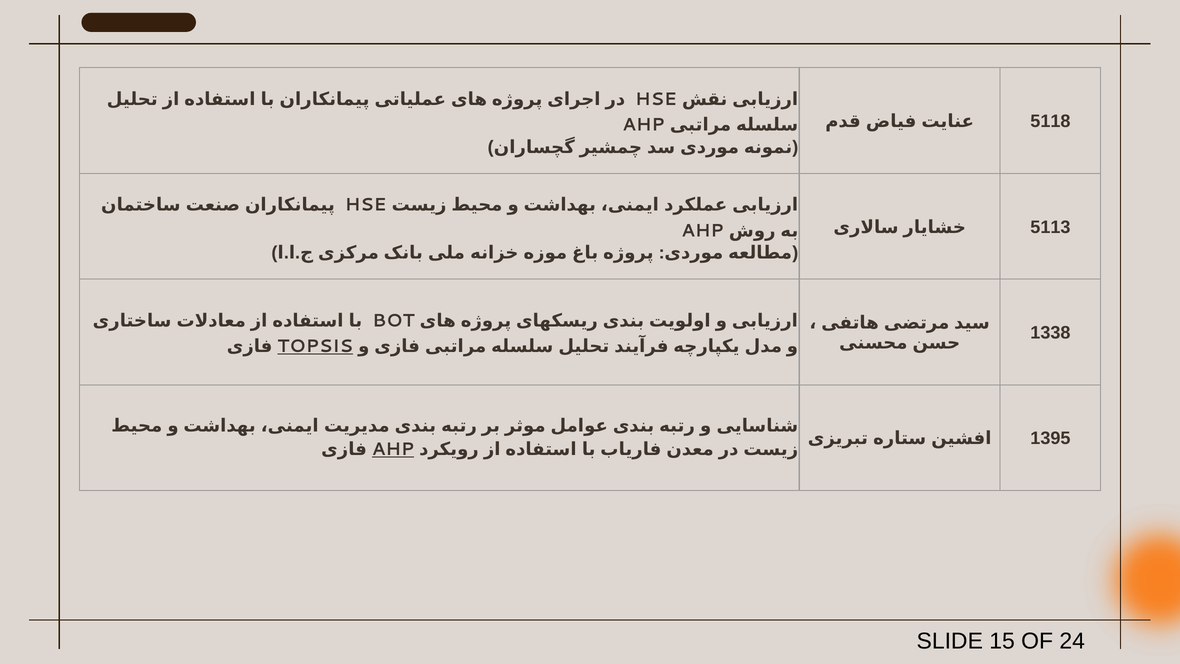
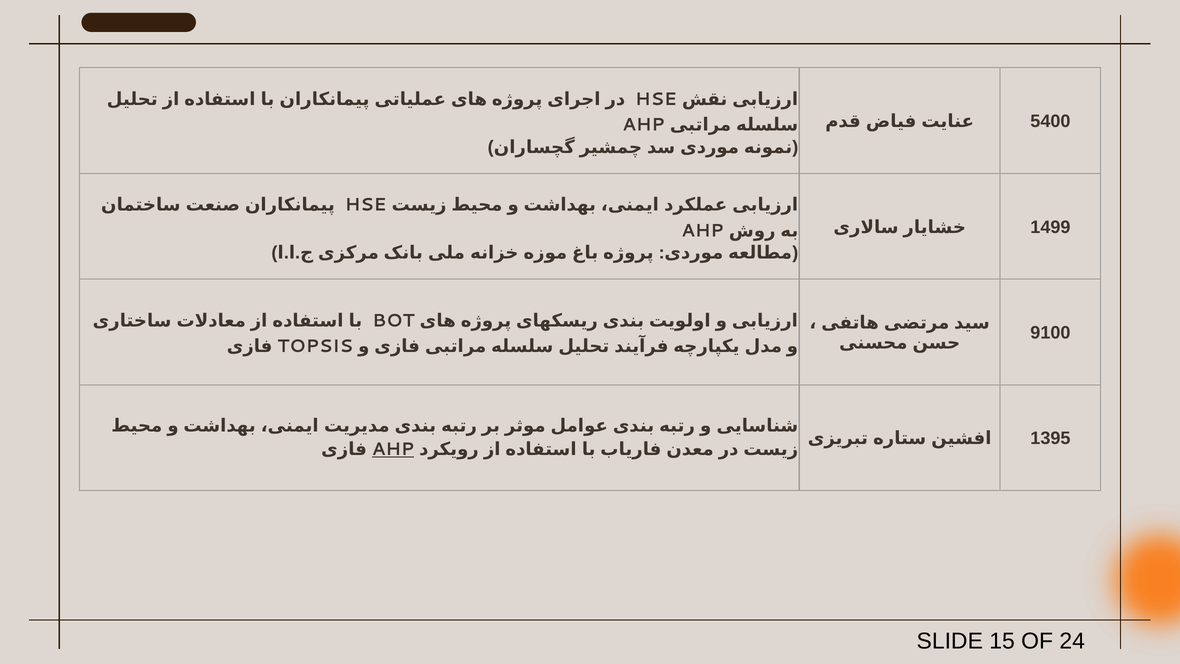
5118: 5118 -> 5400
5113: 5113 -> 1499
1338: 1338 -> 9100
TOPSIS underline: present -> none
